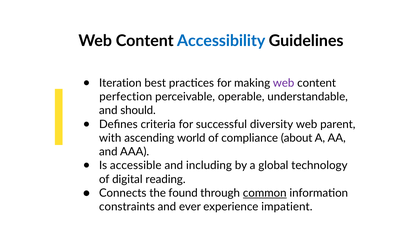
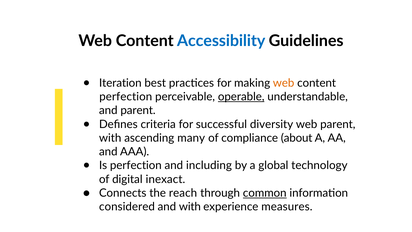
web at (284, 83) colour: purple -> orange
operable underline: none -> present
and should: should -> parent
world: world -> many
Is accessible: accessible -> perfection
reading: reading -> inexact
found: found -> reach
constraints: constraints -> considered
and ever: ever -> with
impatient: impatient -> measures
